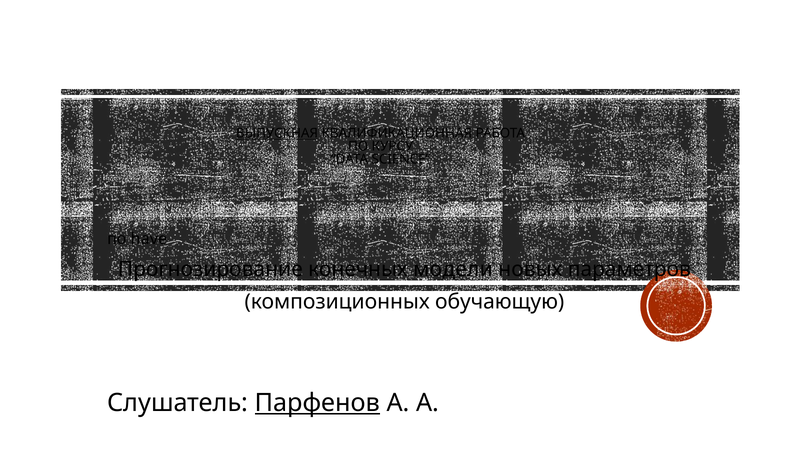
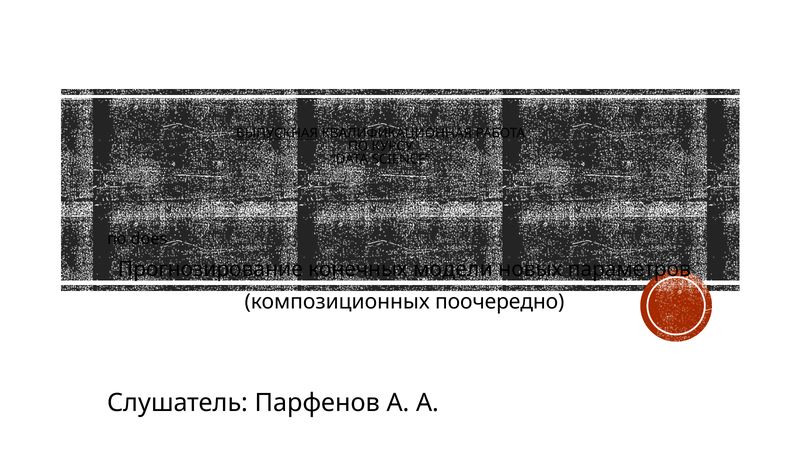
have: have -> does
обучающую: обучающую -> поочередно
Парфенов underline: present -> none
